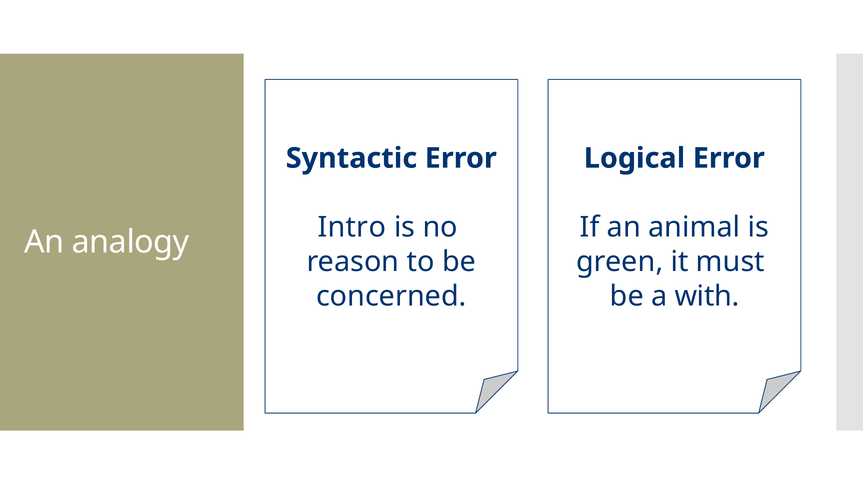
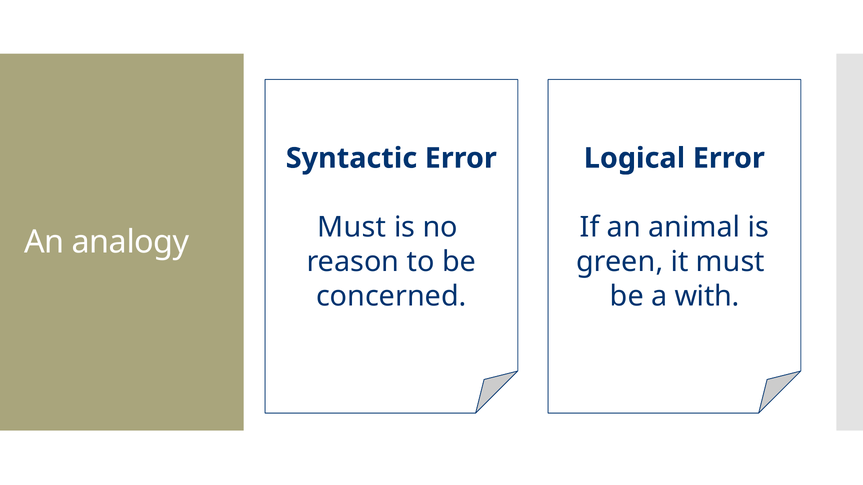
Intro at (352, 227): Intro -> Must
